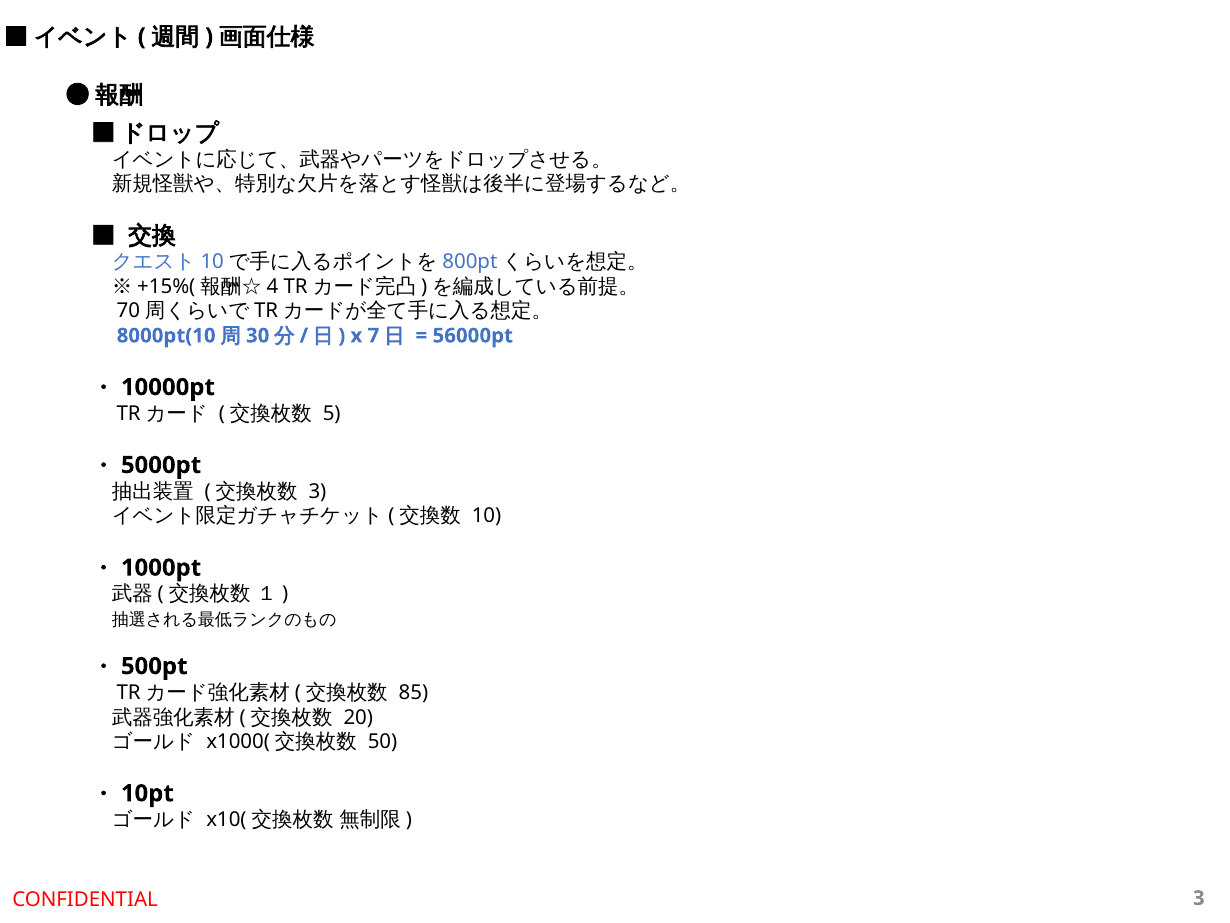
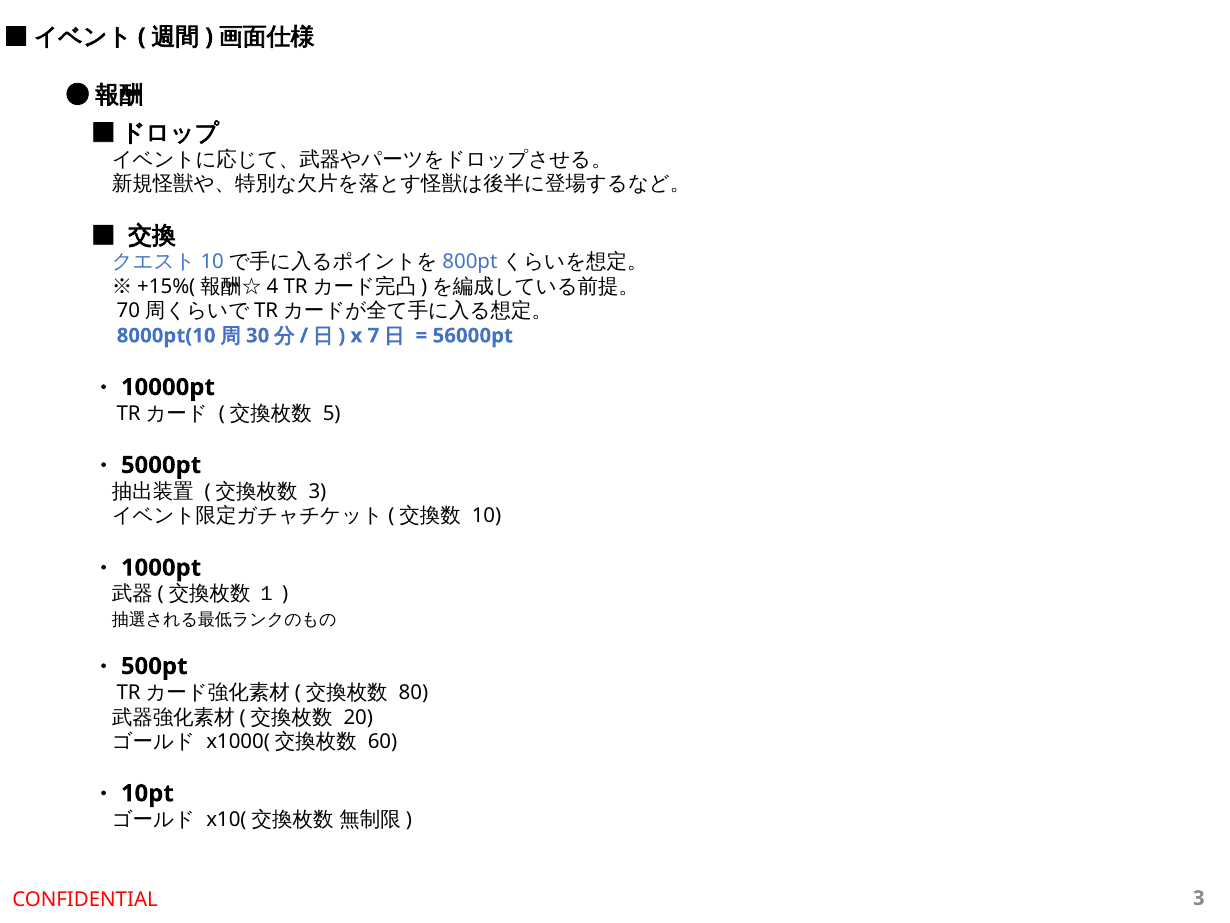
85: 85 -> 80
50: 50 -> 60
